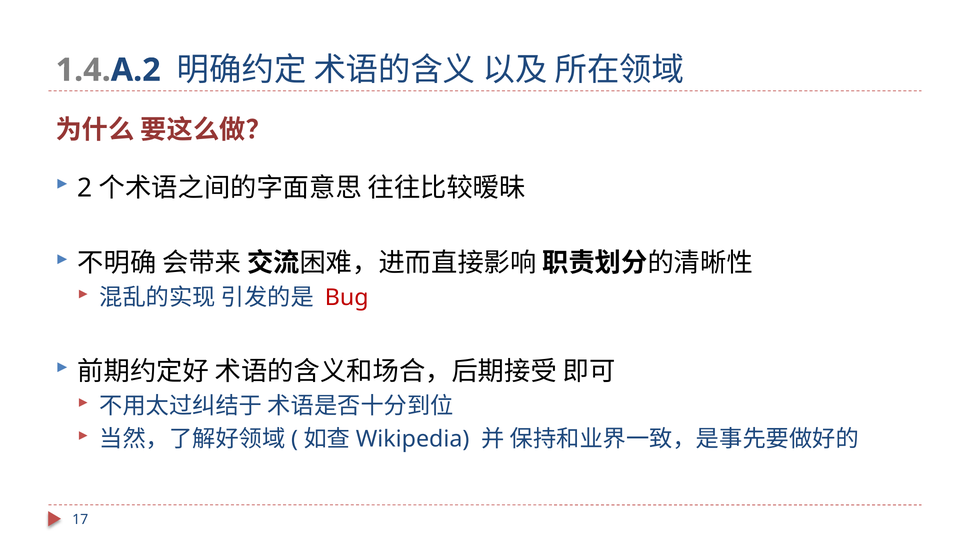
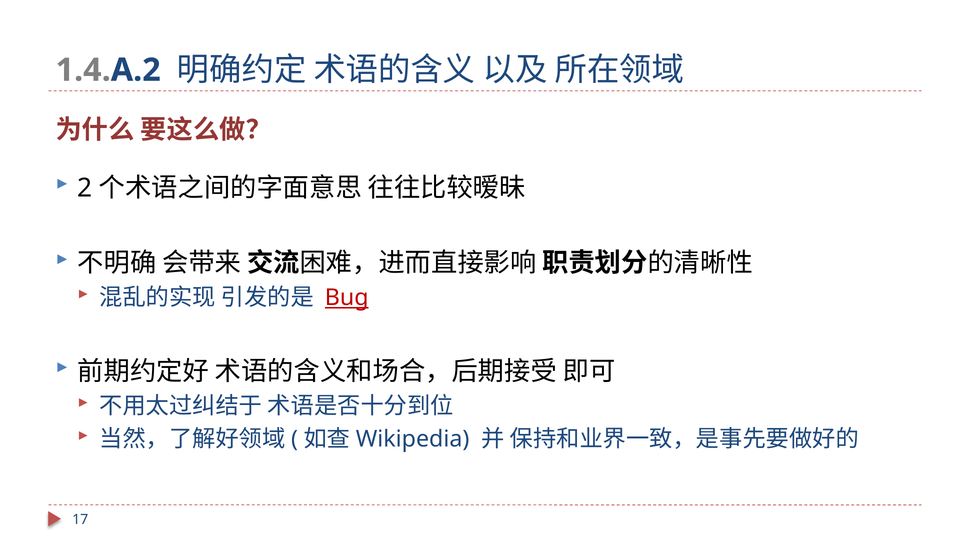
Bug underline: none -> present
